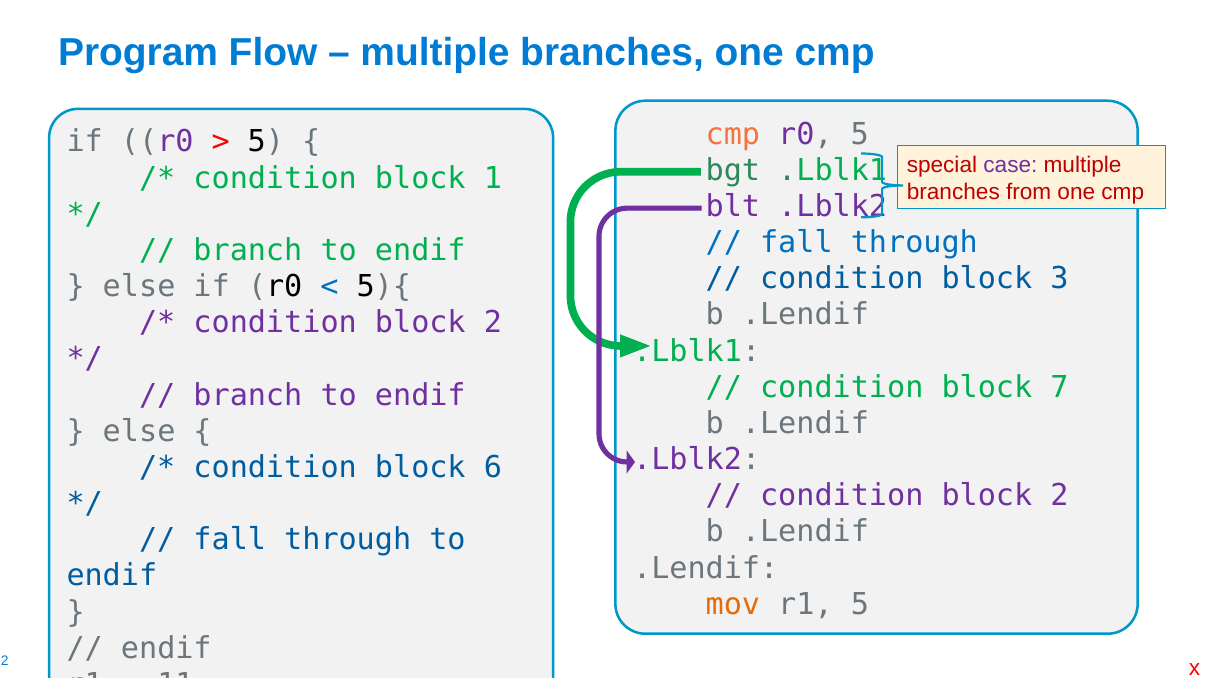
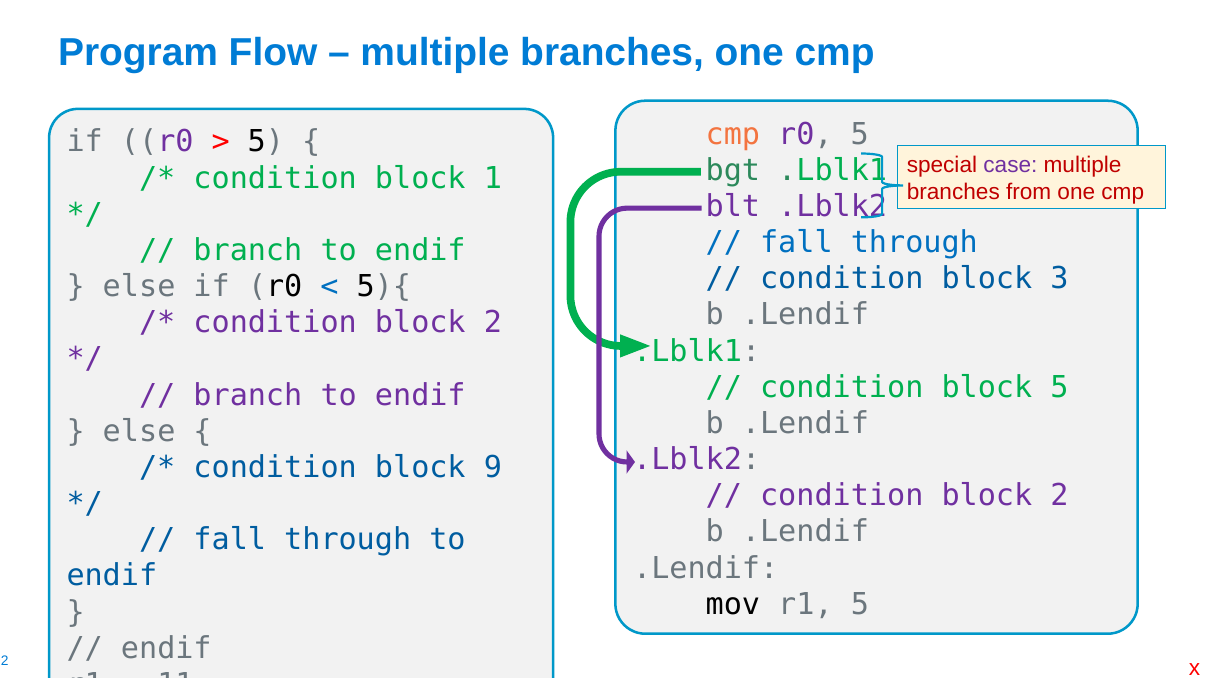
block 7: 7 -> 5
6: 6 -> 9
mov colour: orange -> black
